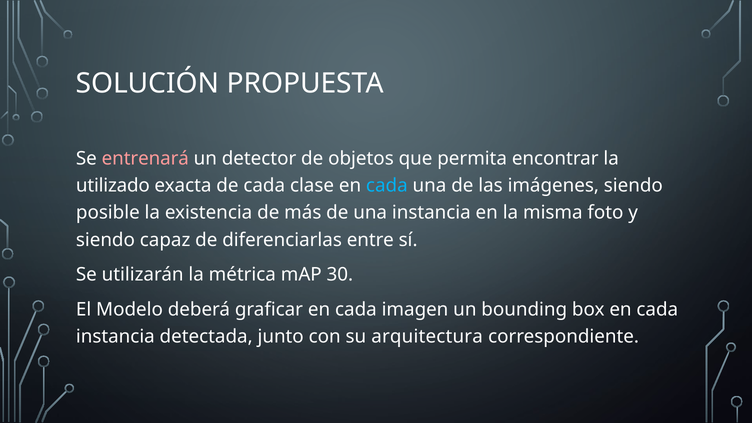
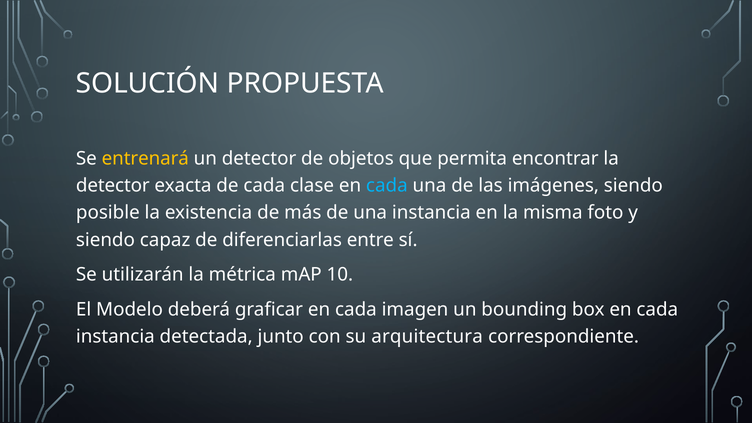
entrenará colour: pink -> yellow
utilizado at (113, 186): utilizado -> detector
30: 30 -> 10
